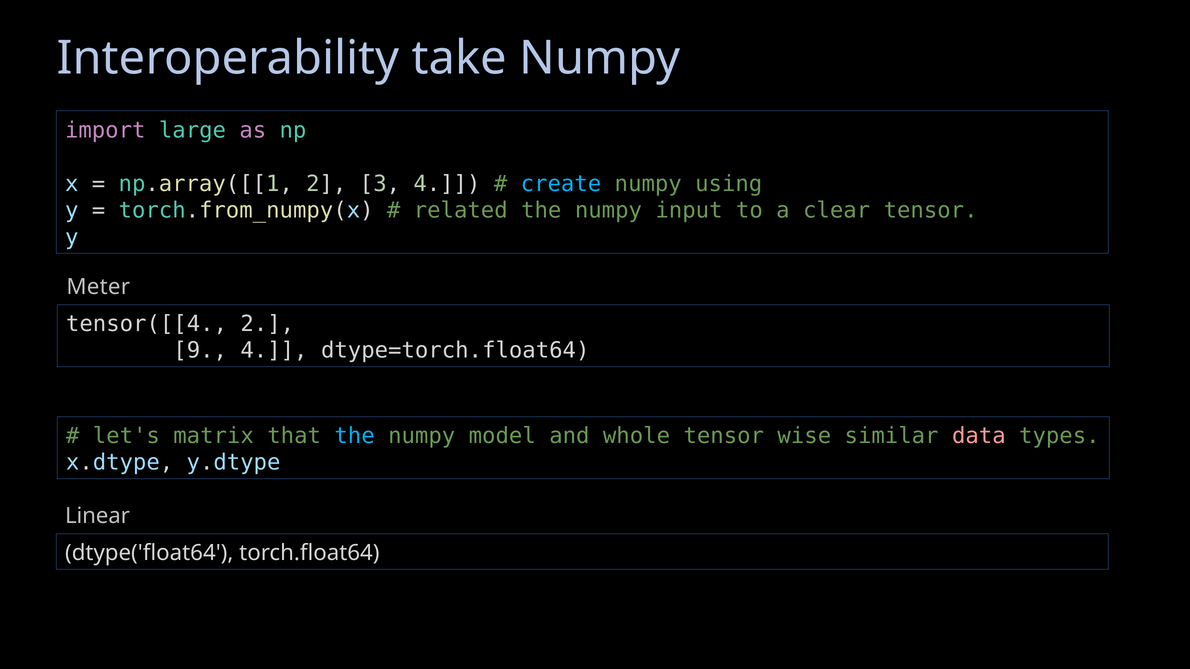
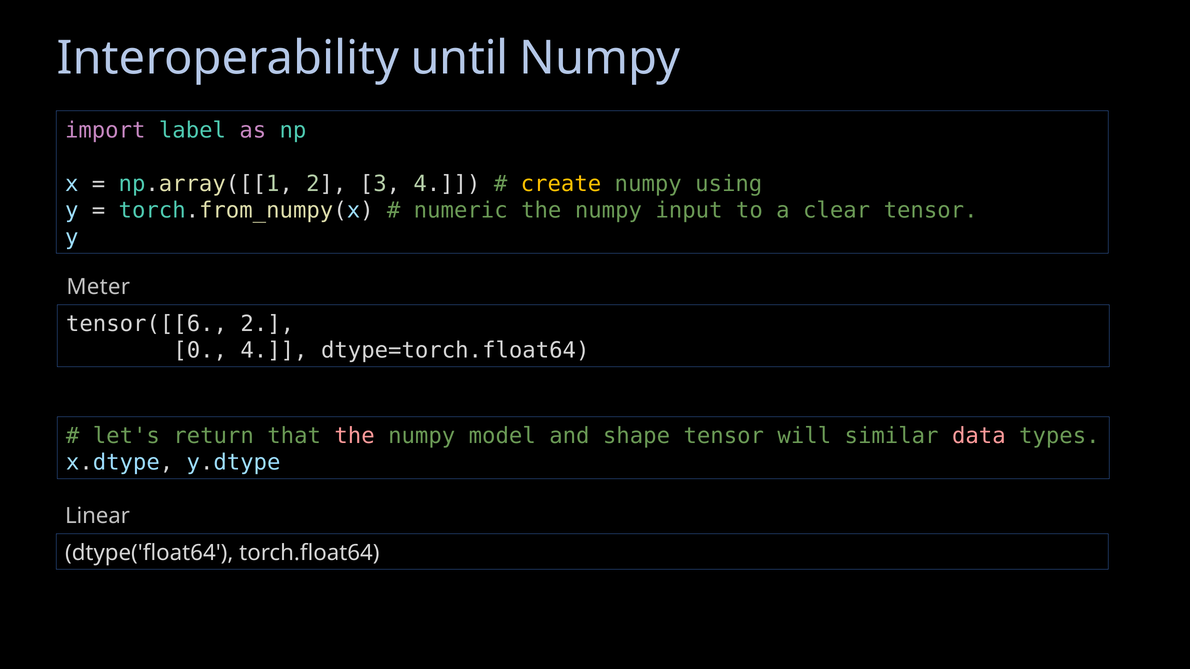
take: take -> until
large: large -> label
create colour: light blue -> yellow
related: related -> numeric
tensor([[4: tensor([[4 -> tensor([[6
9: 9 -> 0
matrix: matrix -> return
the at (355, 436) colour: light blue -> pink
whole: whole -> shape
wise: wise -> will
